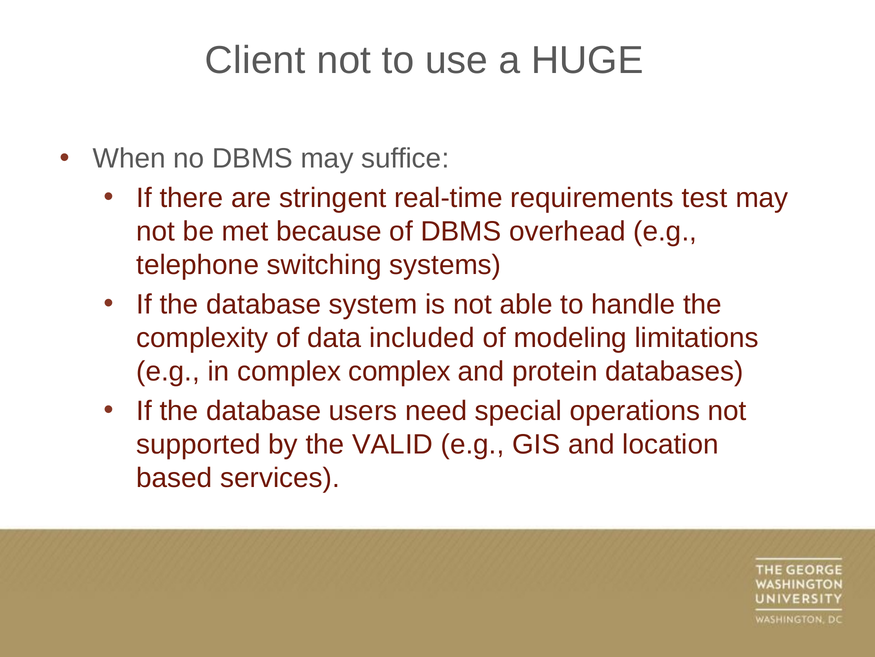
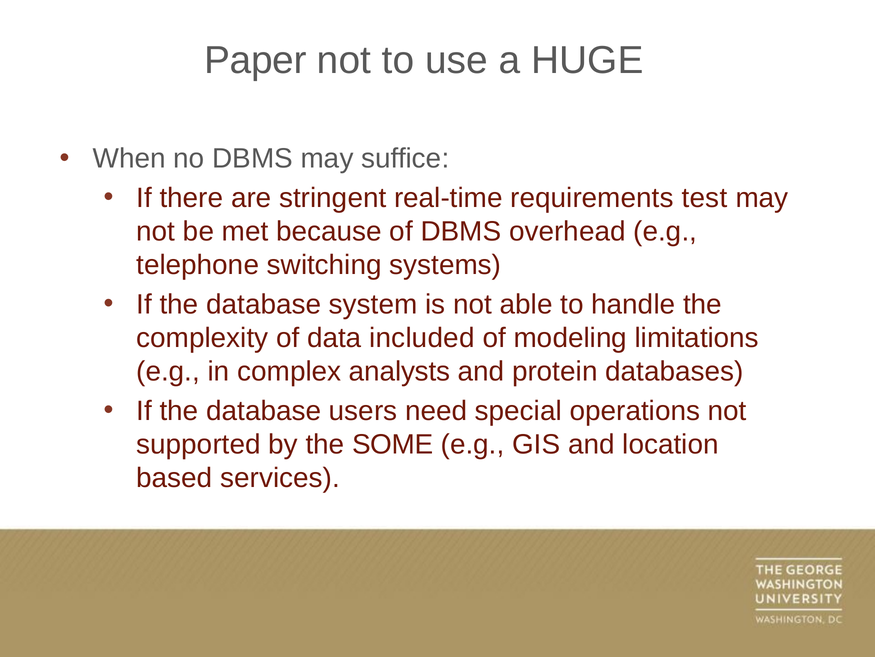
Client: Client -> Paper
complex complex: complex -> analysts
VALID: VALID -> SOME
